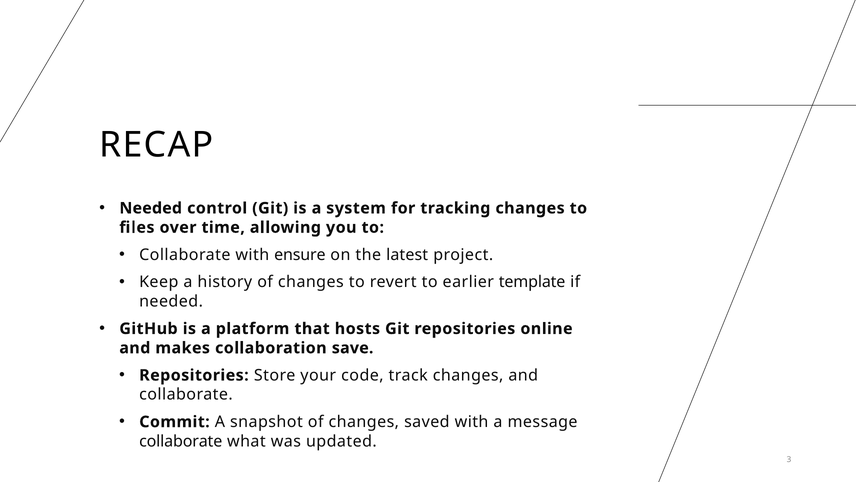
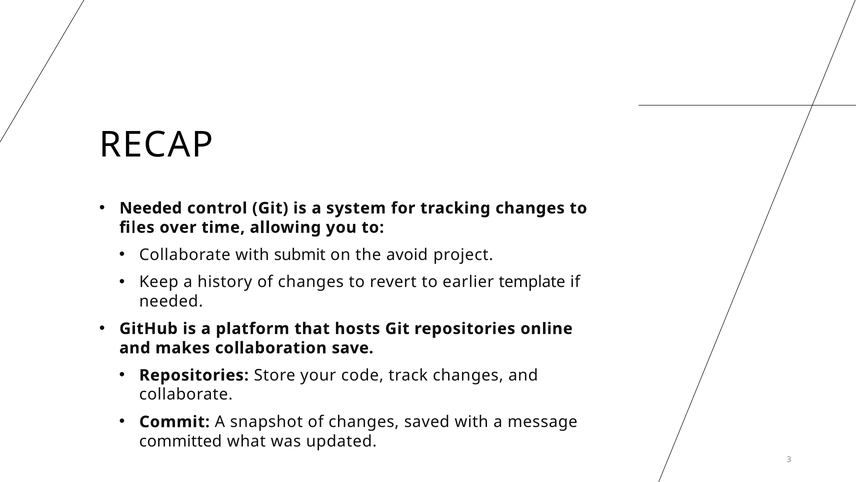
ensure: ensure -> submit
latest: latest -> avoid
collaborate at (181, 441): collaborate -> committed
